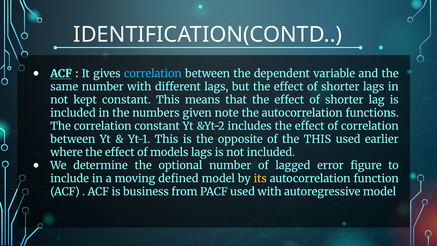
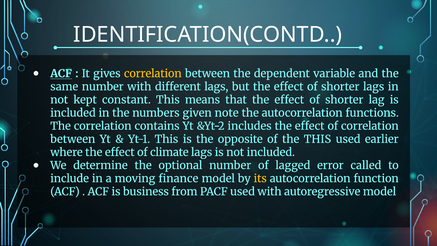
correlation at (153, 74) colour: light blue -> yellow
correlation constant: constant -> contains
models: models -> climate
figure: figure -> called
defined: defined -> finance
